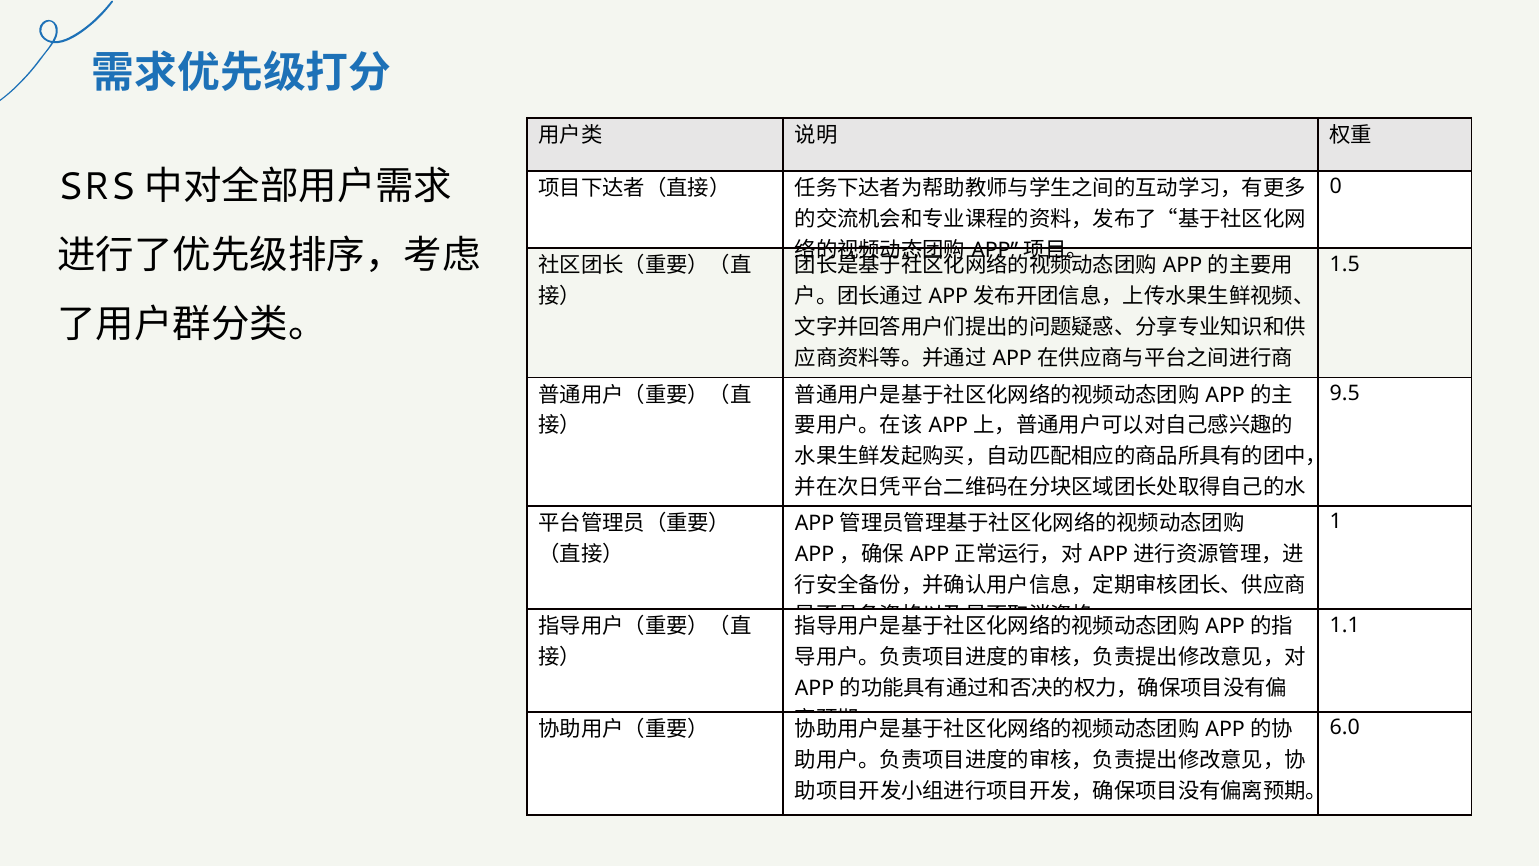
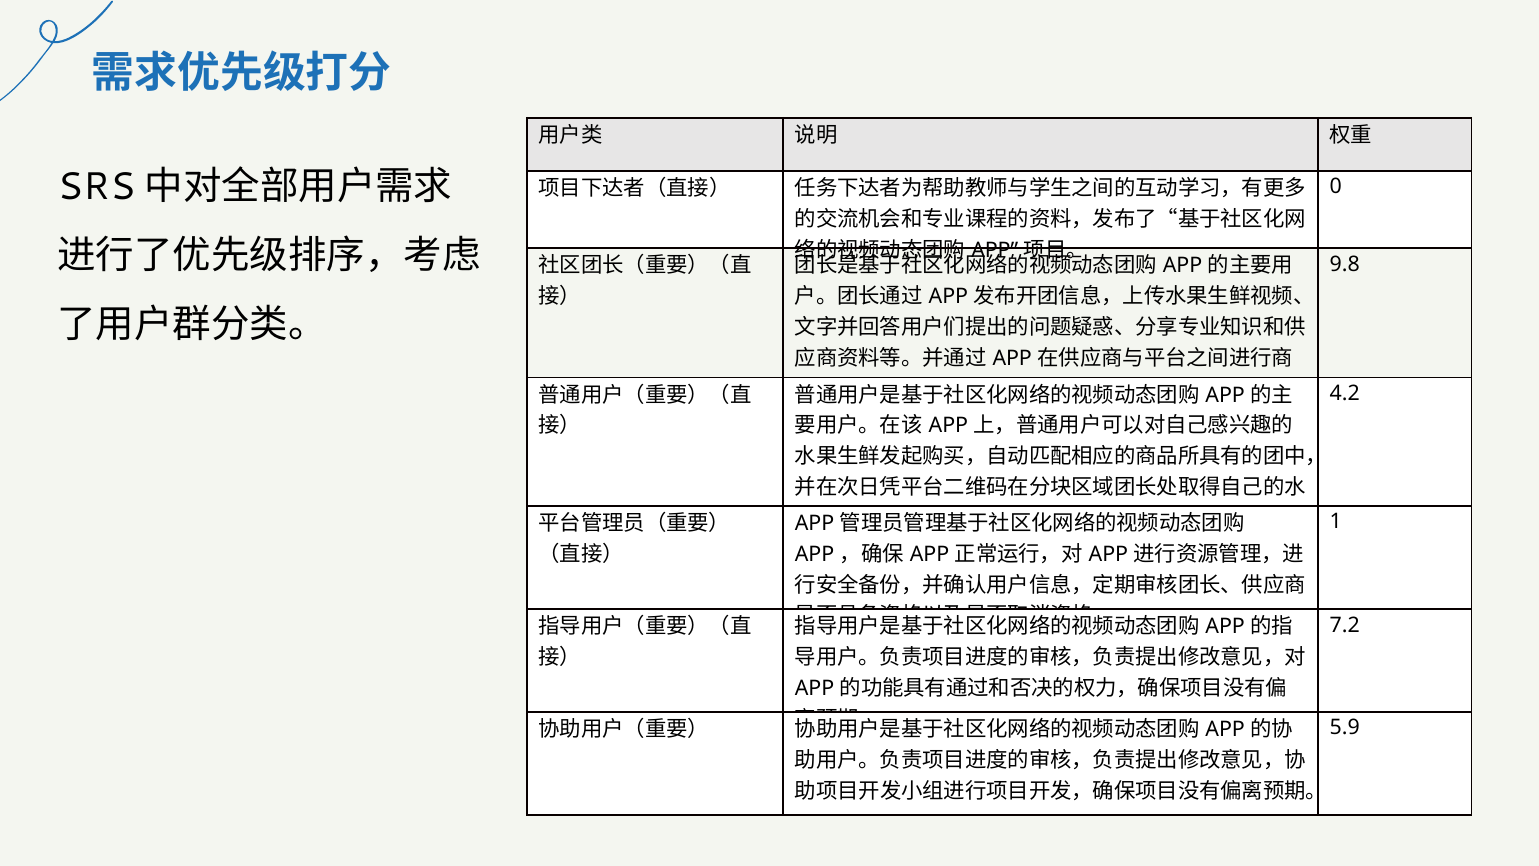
1.5: 1.5 -> 9.8
9.5: 9.5 -> 4.2
1.1: 1.1 -> 7.2
6.0: 6.0 -> 5.9
